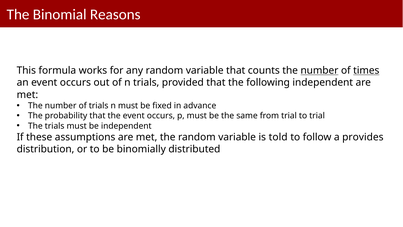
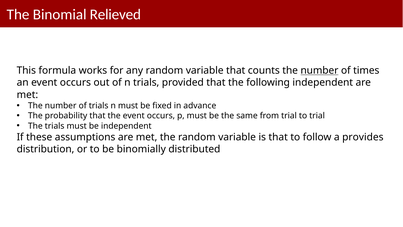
Reasons: Reasons -> Relieved
times underline: present -> none
is told: told -> that
